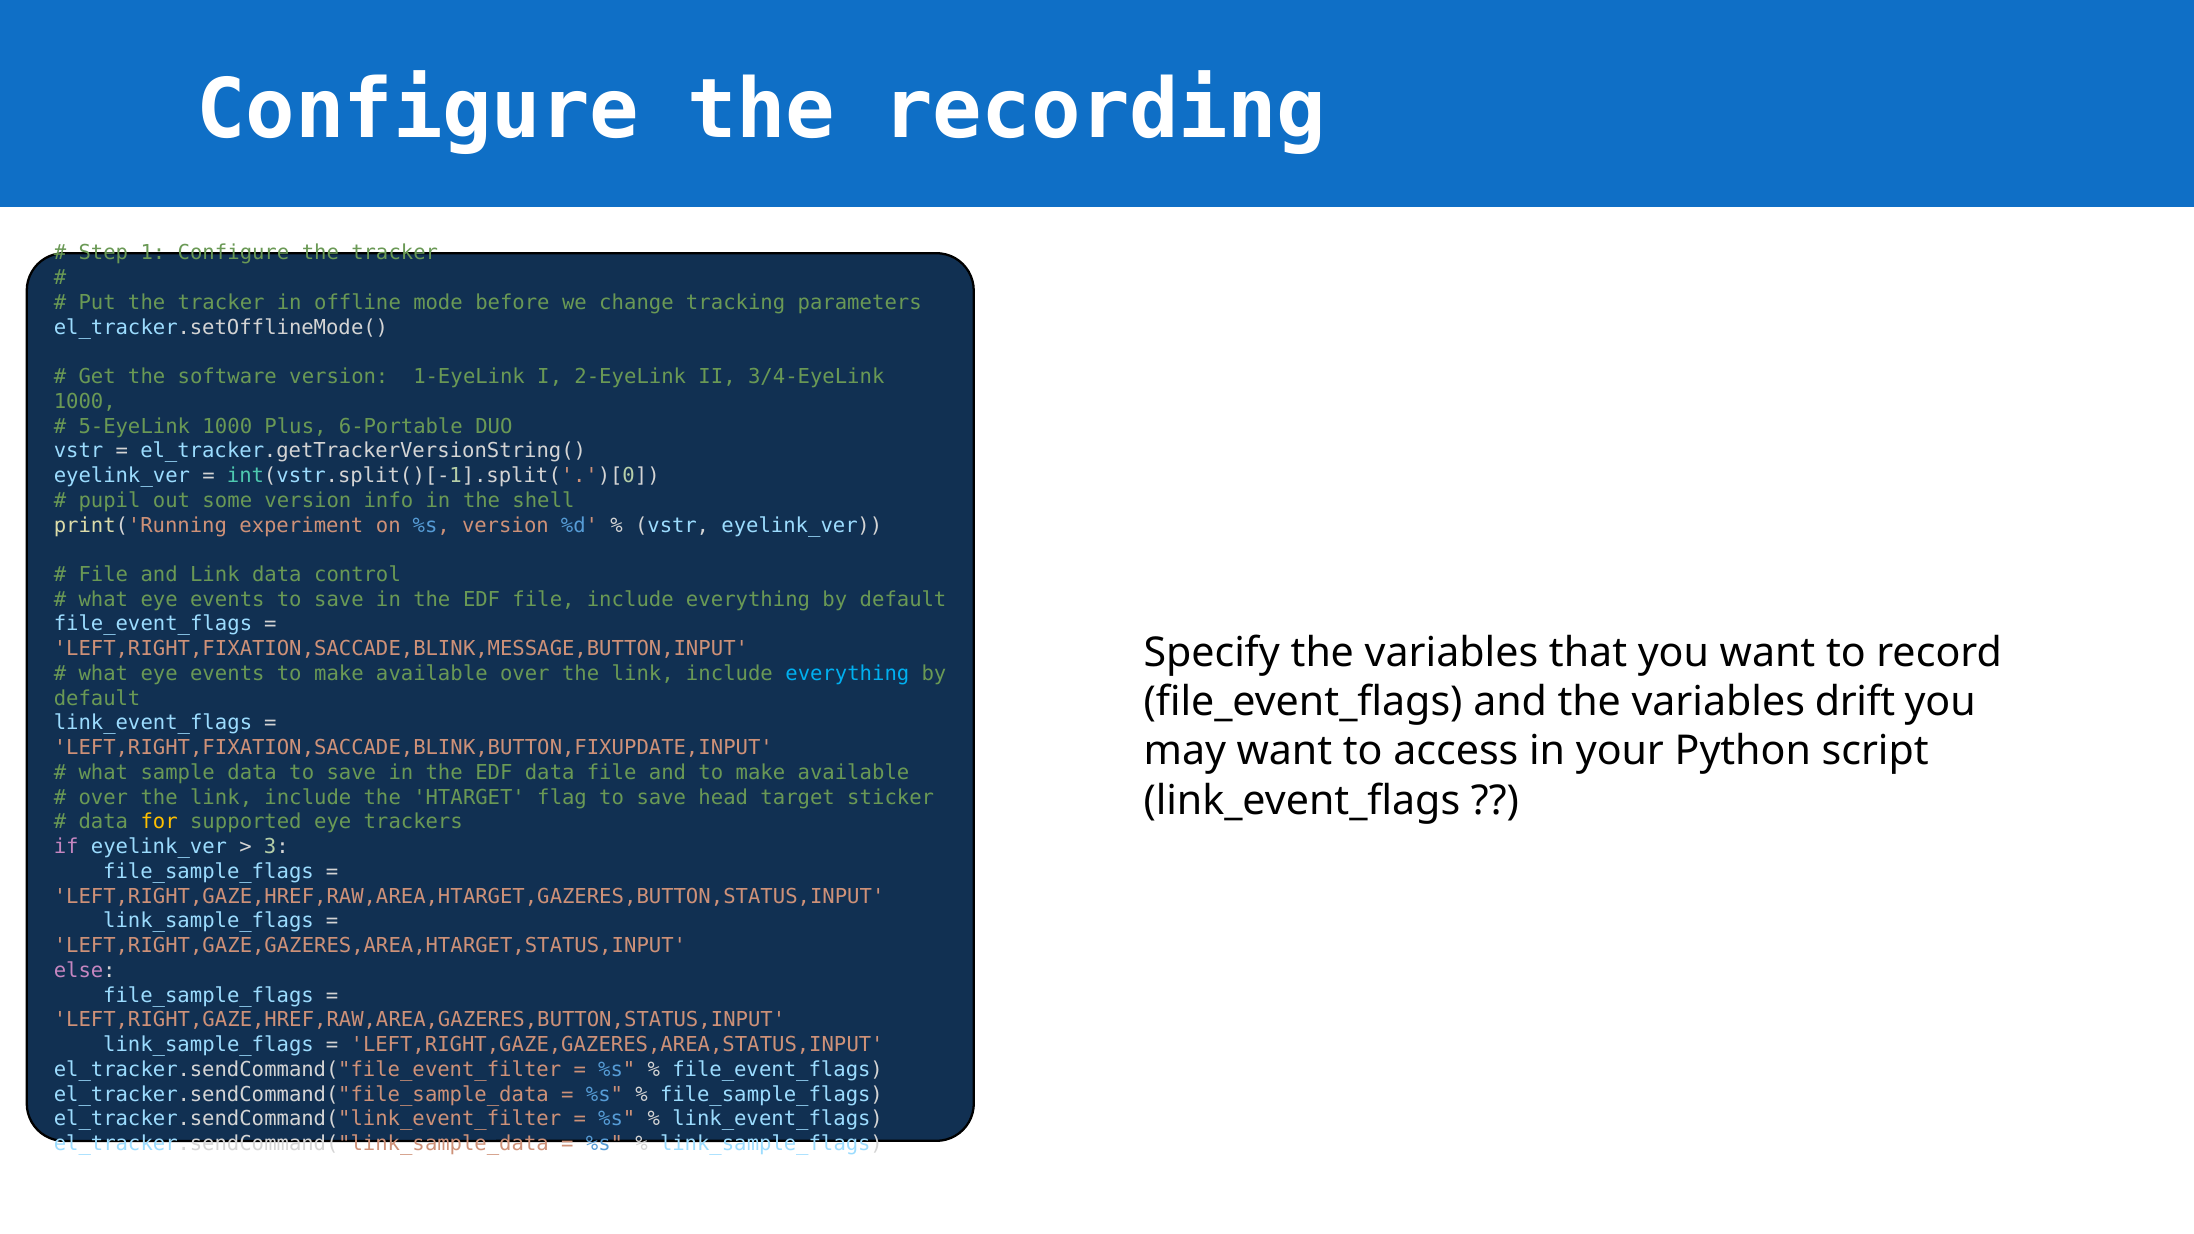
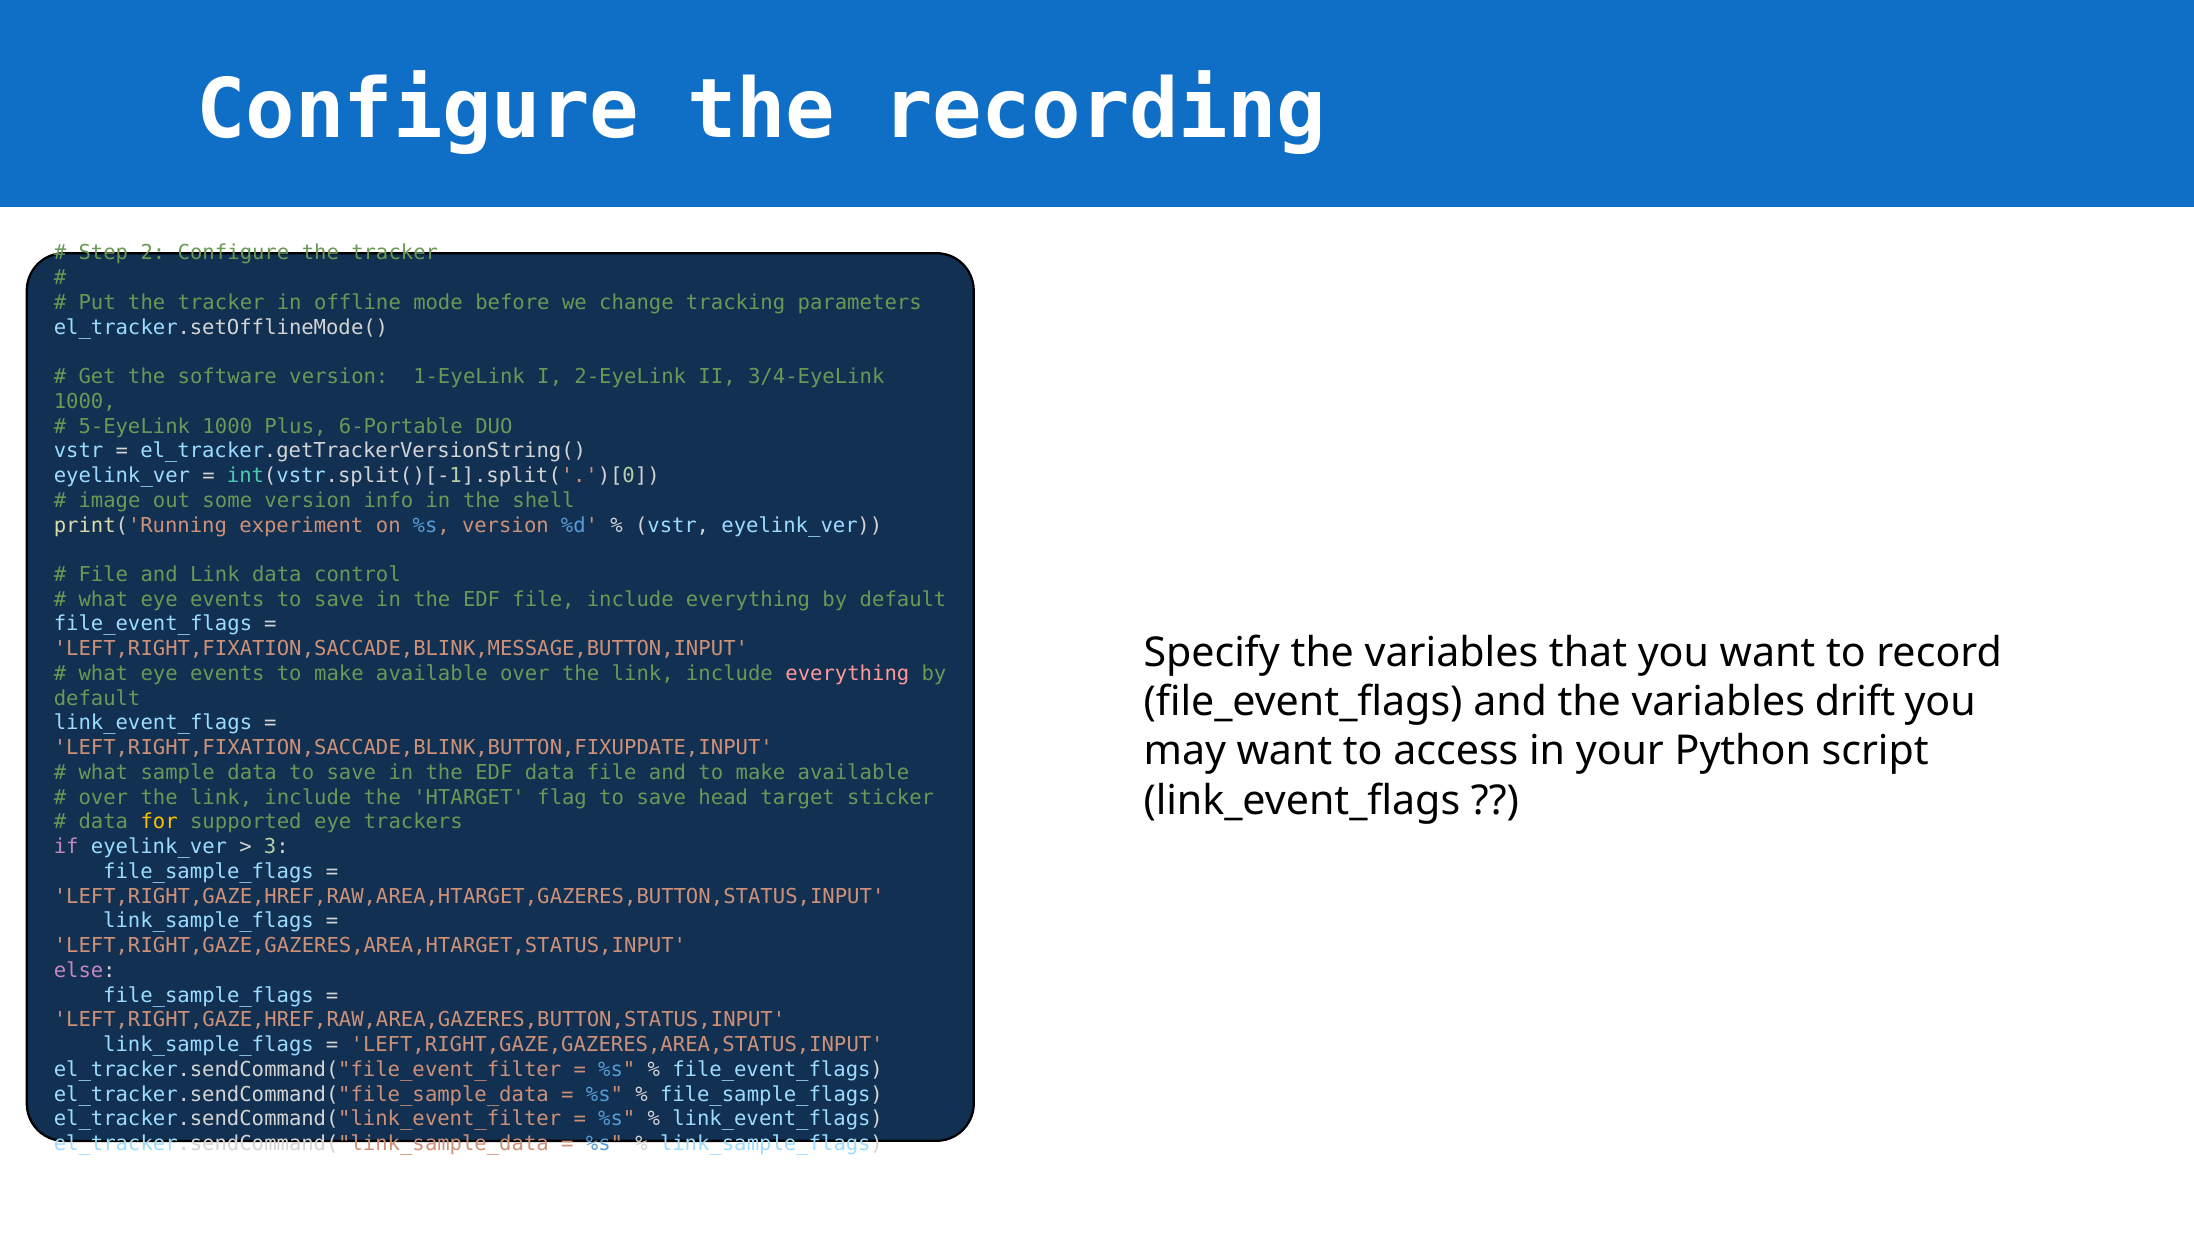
1: 1 -> 2
pupil: pupil -> image
everything at (847, 674) colour: light blue -> pink
